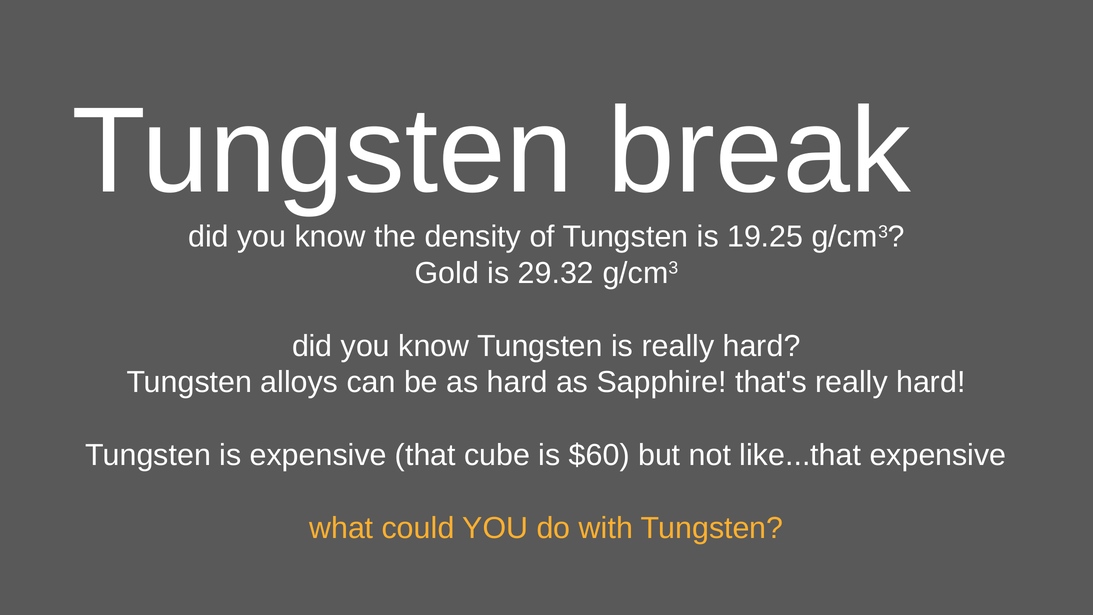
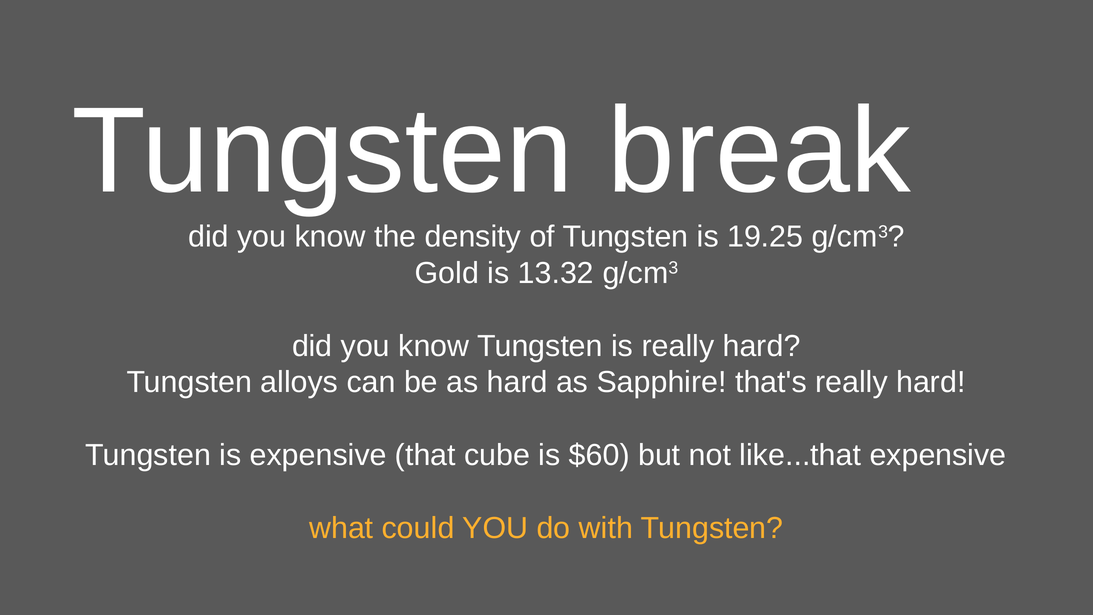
29.32: 29.32 -> 13.32
